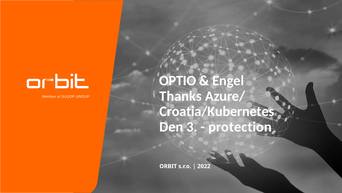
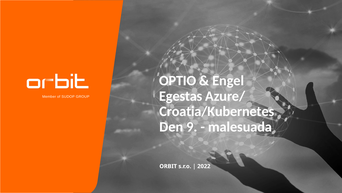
Thanks: Thanks -> Egestas
3: 3 -> 9
protection: protection -> malesuada
